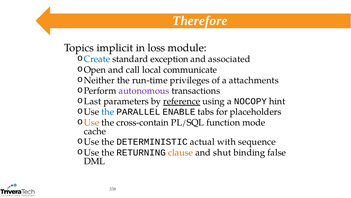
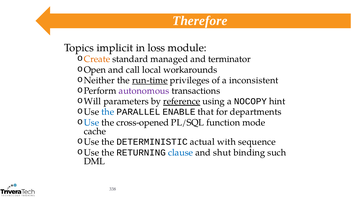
Create colour: blue -> orange
exception: exception -> managed
associated: associated -> terminator
communicate: communicate -> workarounds
run-time underline: none -> present
attachments: attachments -> inconsistent
Last: Last -> Will
tabs: tabs -> that
placeholders: placeholders -> departments
Use at (91, 122) colour: orange -> blue
cross-contain: cross-contain -> cross-opened
clause colour: orange -> blue
false: false -> such
